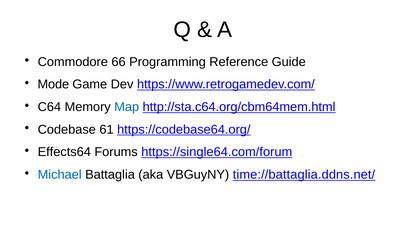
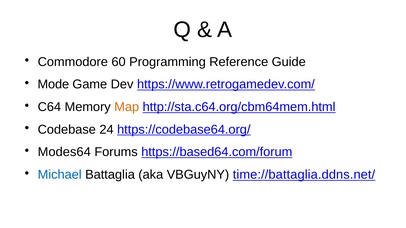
66: 66 -> 60
Map colour: blue -> orange
61: 61 -> 24
Effects64: Effects64 -> Modes64
https://single64.com/forum: https://single64.com/forum -> https://based64.com/forum
